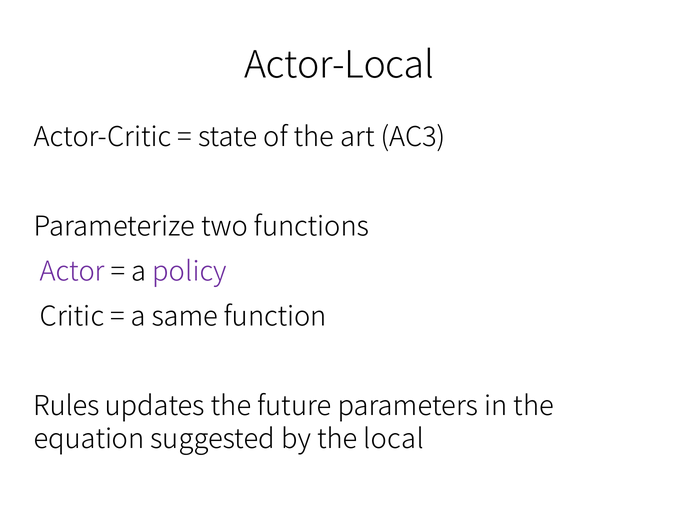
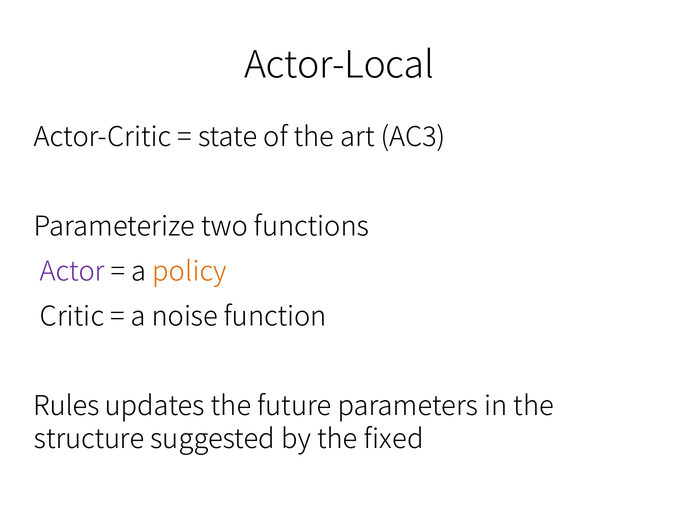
policy colour: purple -> orange
same: same -> noise
equation: equation -> structure
local: local -> fixed
